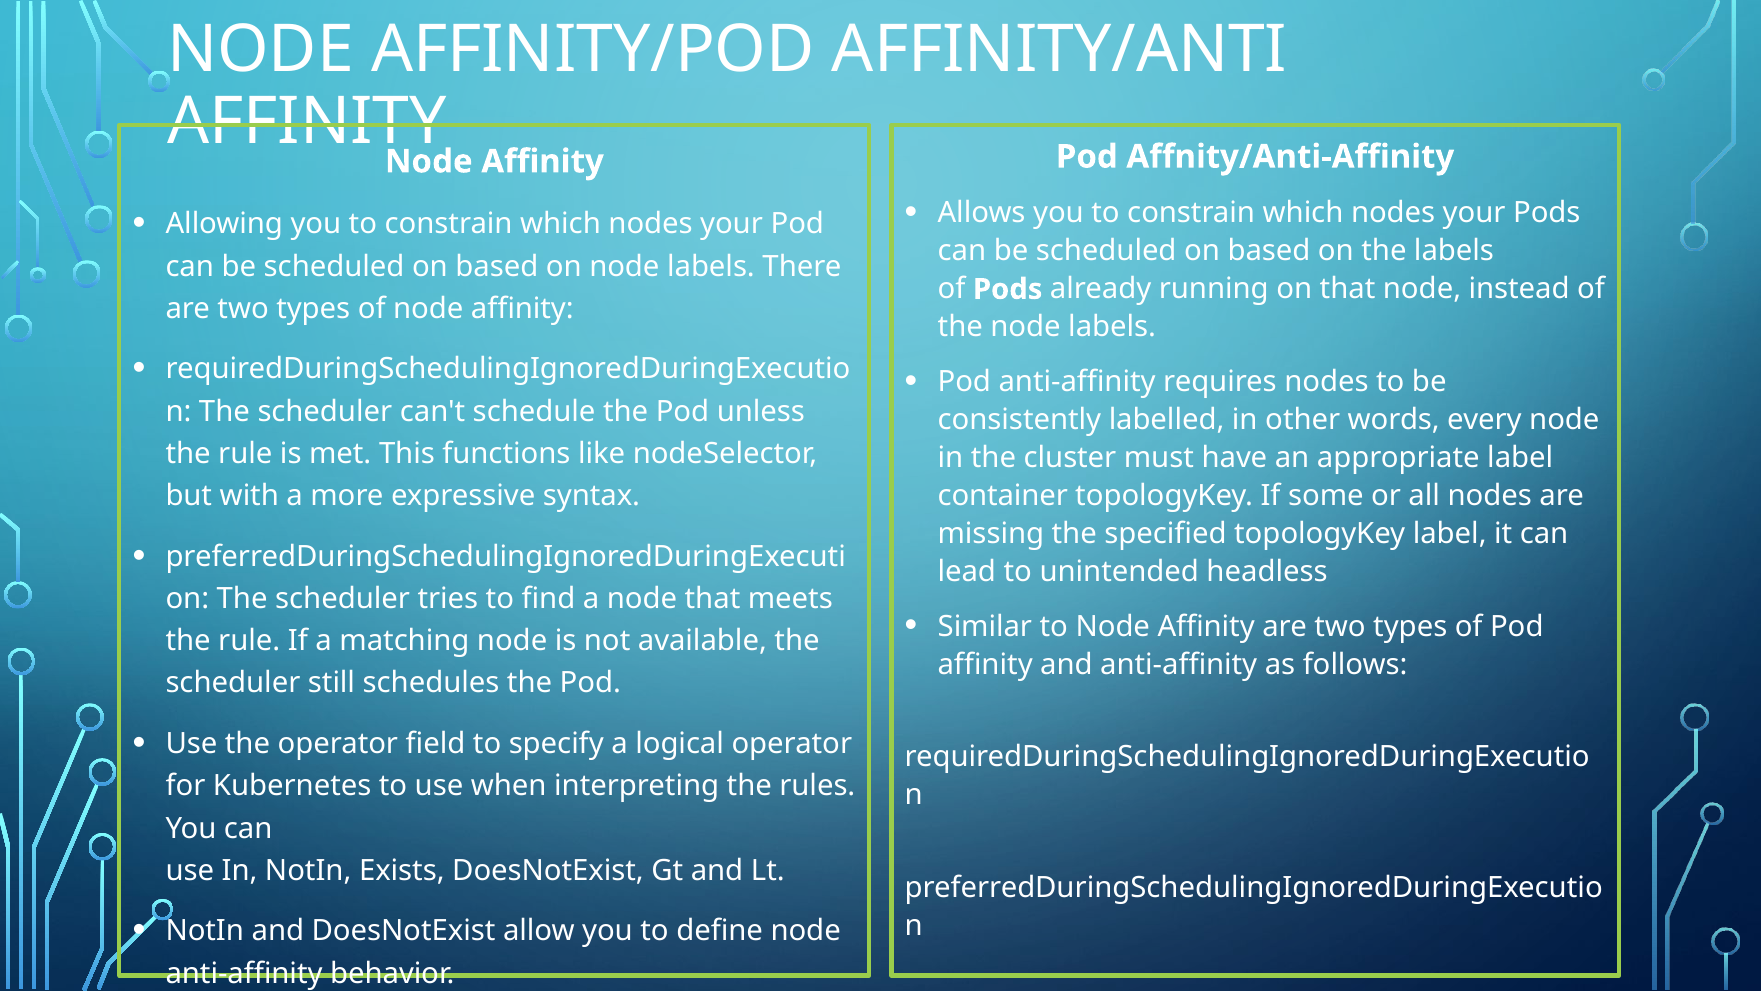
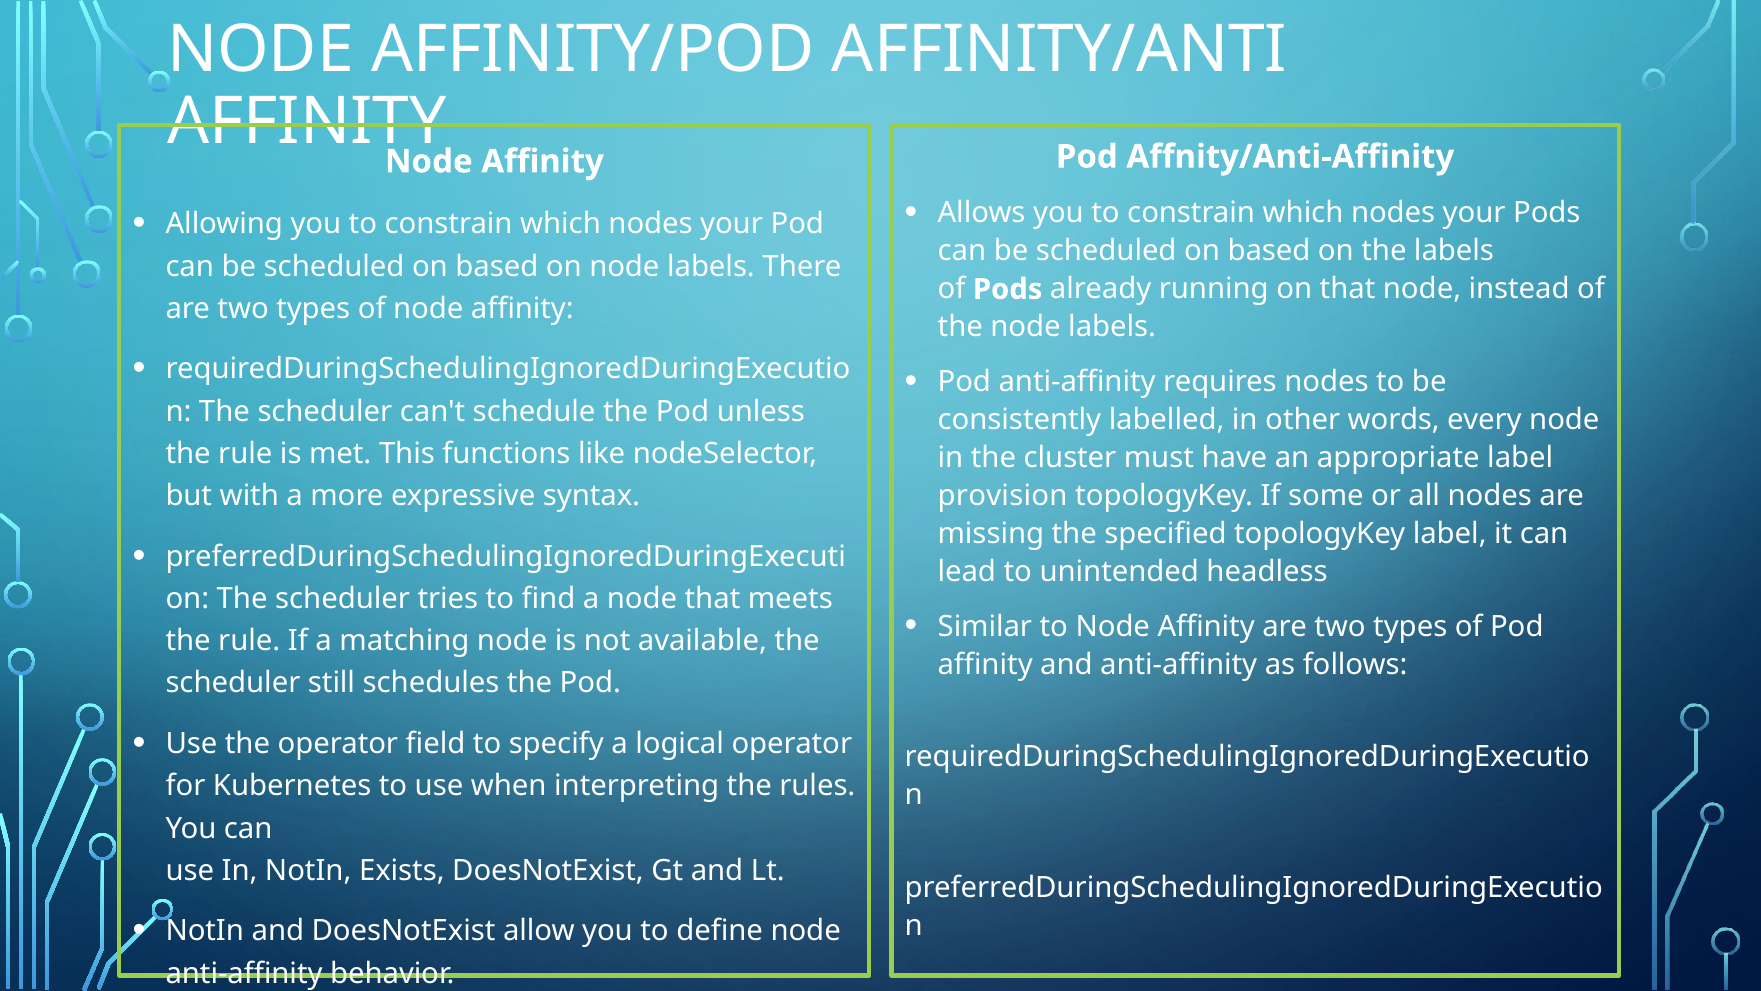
container: container -> provision
